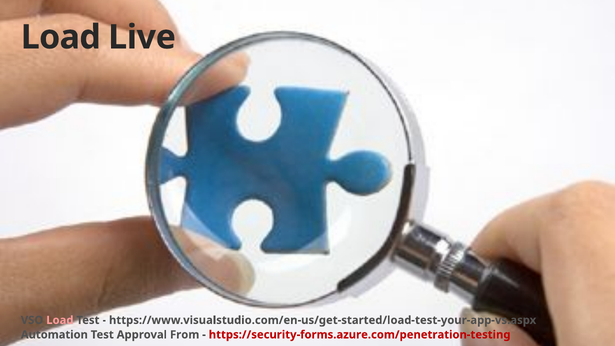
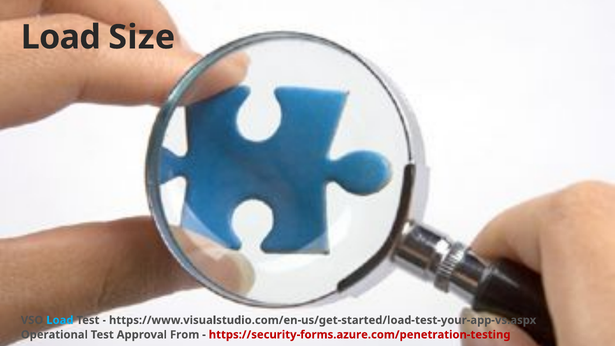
Live: Live -> Size
Load at (60, 320) colour: pink -> light blue
Automation: Automation -> Operational
